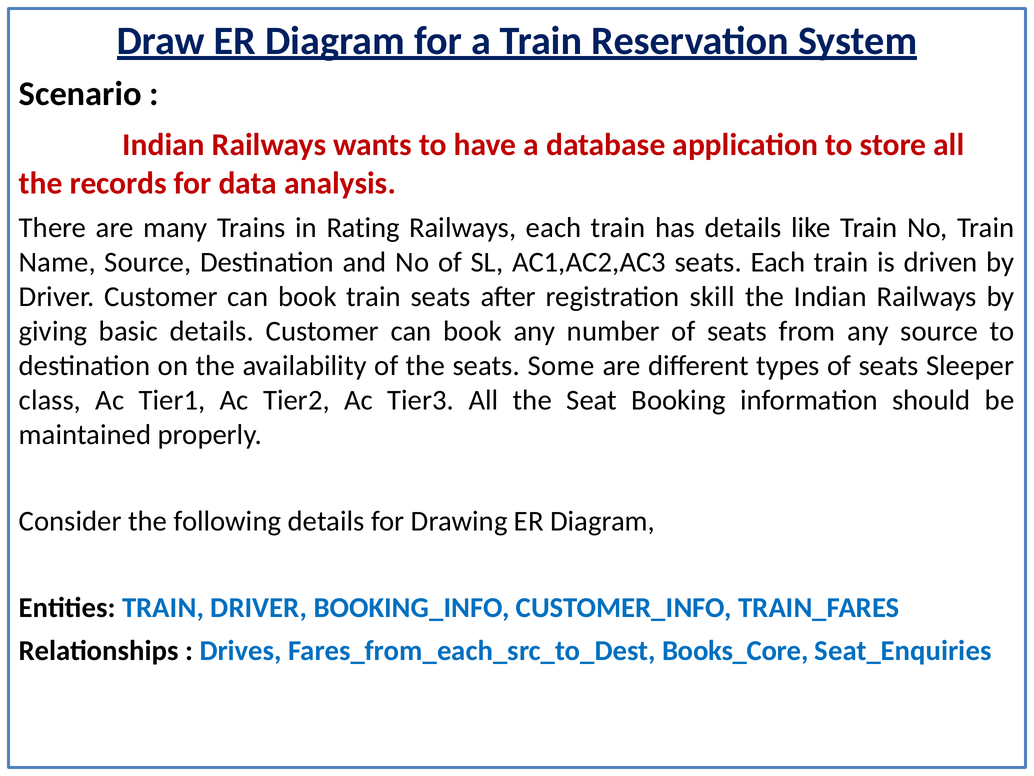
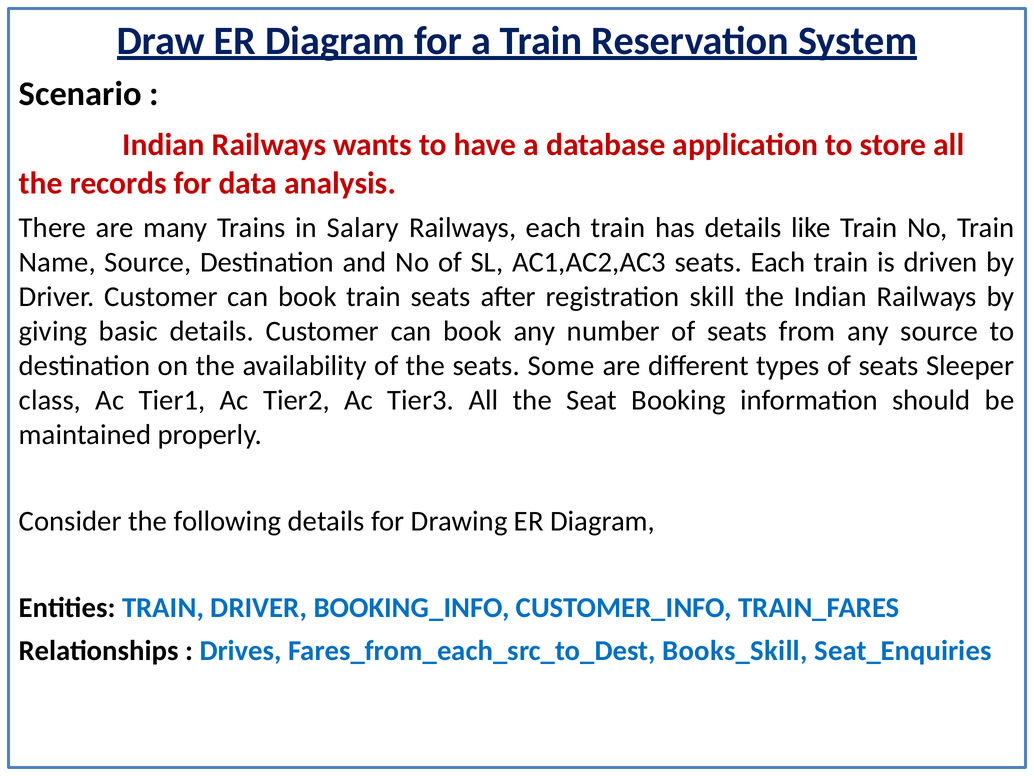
Rating: Rating -> Salary
Books_Core: Books_Core -> Books_Skill
